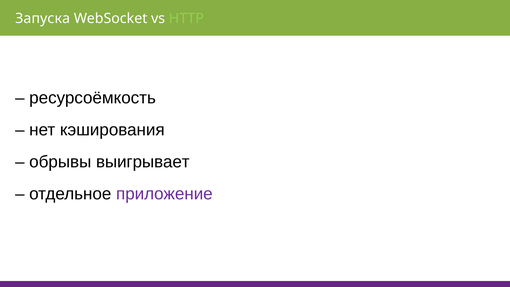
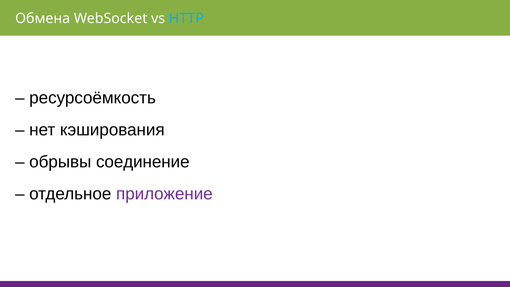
Запуска: Запуска -> Обмена
HTTP colour: light green -> light blue
выигрывает: выигрывает -> соединение
